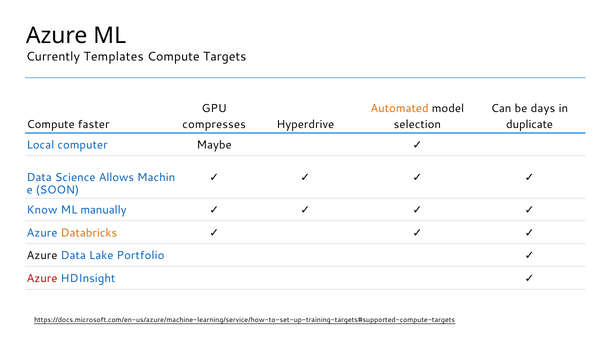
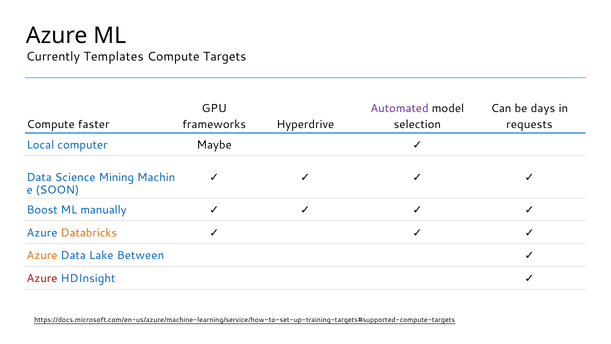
Automated colour: orange -> purple
compresses: compresses -> frameworks
duplicate: duplicate -> requests
Allows: Allows -> Mining
Know: Know -> Boost
Azure at (42, 255) colour: black -> orange
Portfolio: Portfolio -> Between
